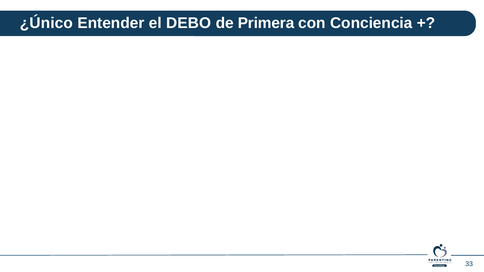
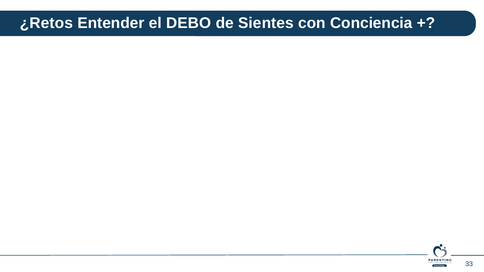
¿Único: ¿Único -> ¿Retos
Primera: Primera -> Sientes
